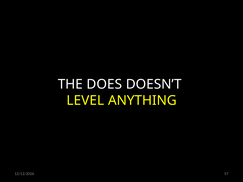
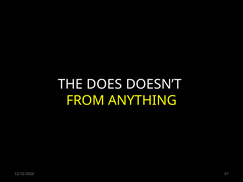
LEVEL: LEVEL -> FROM
